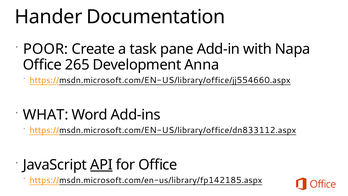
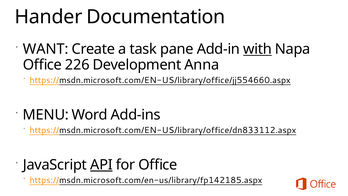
POOR: POOR -> WANT
with underline: none -> present
265: 265 -> 226
WHAT: WHAT -> MENU
